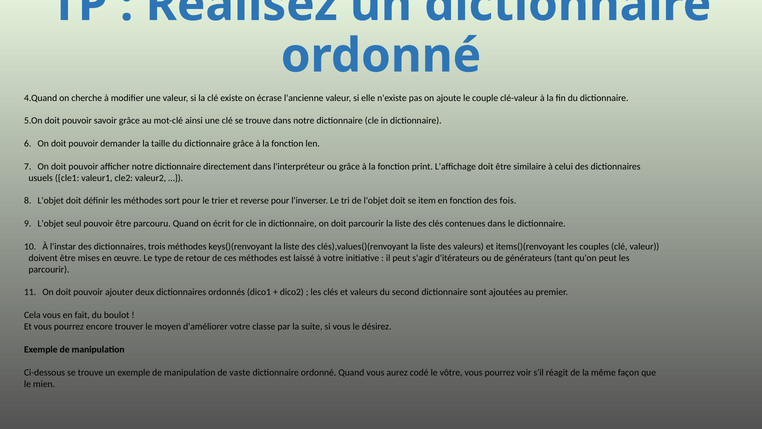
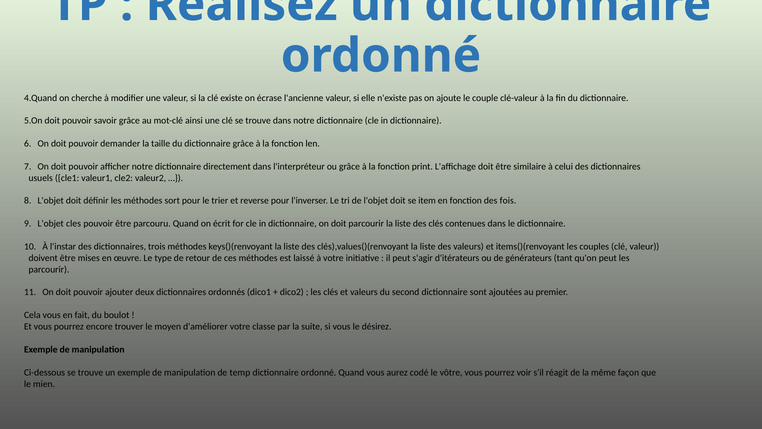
seul: seul -> cles
vaste: vaste -> temp
